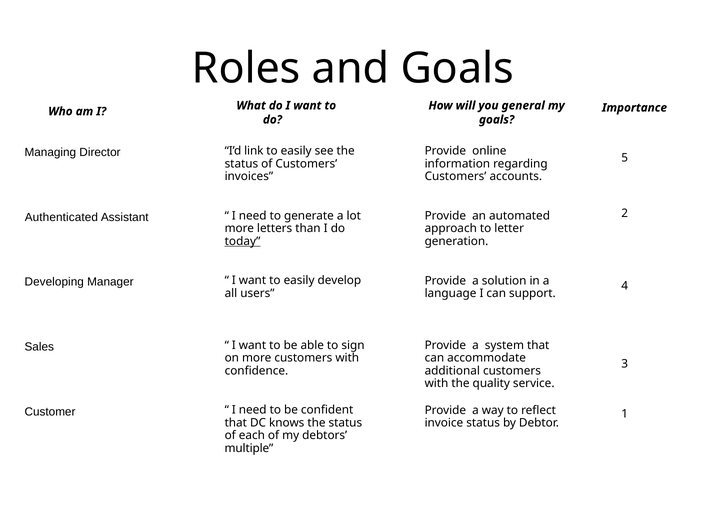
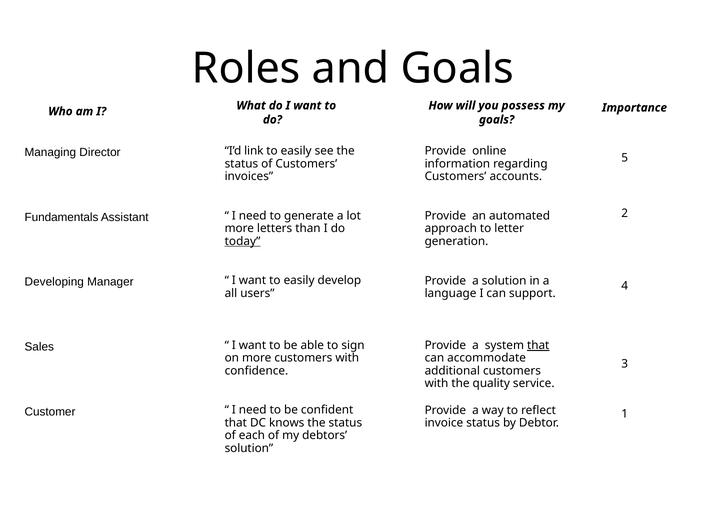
general: general -> possess
Authenticated: Authenticated -> Fundamentals
that at (538, 345) underline: none -> present
multiple at (249, 448): multiple -> solution
